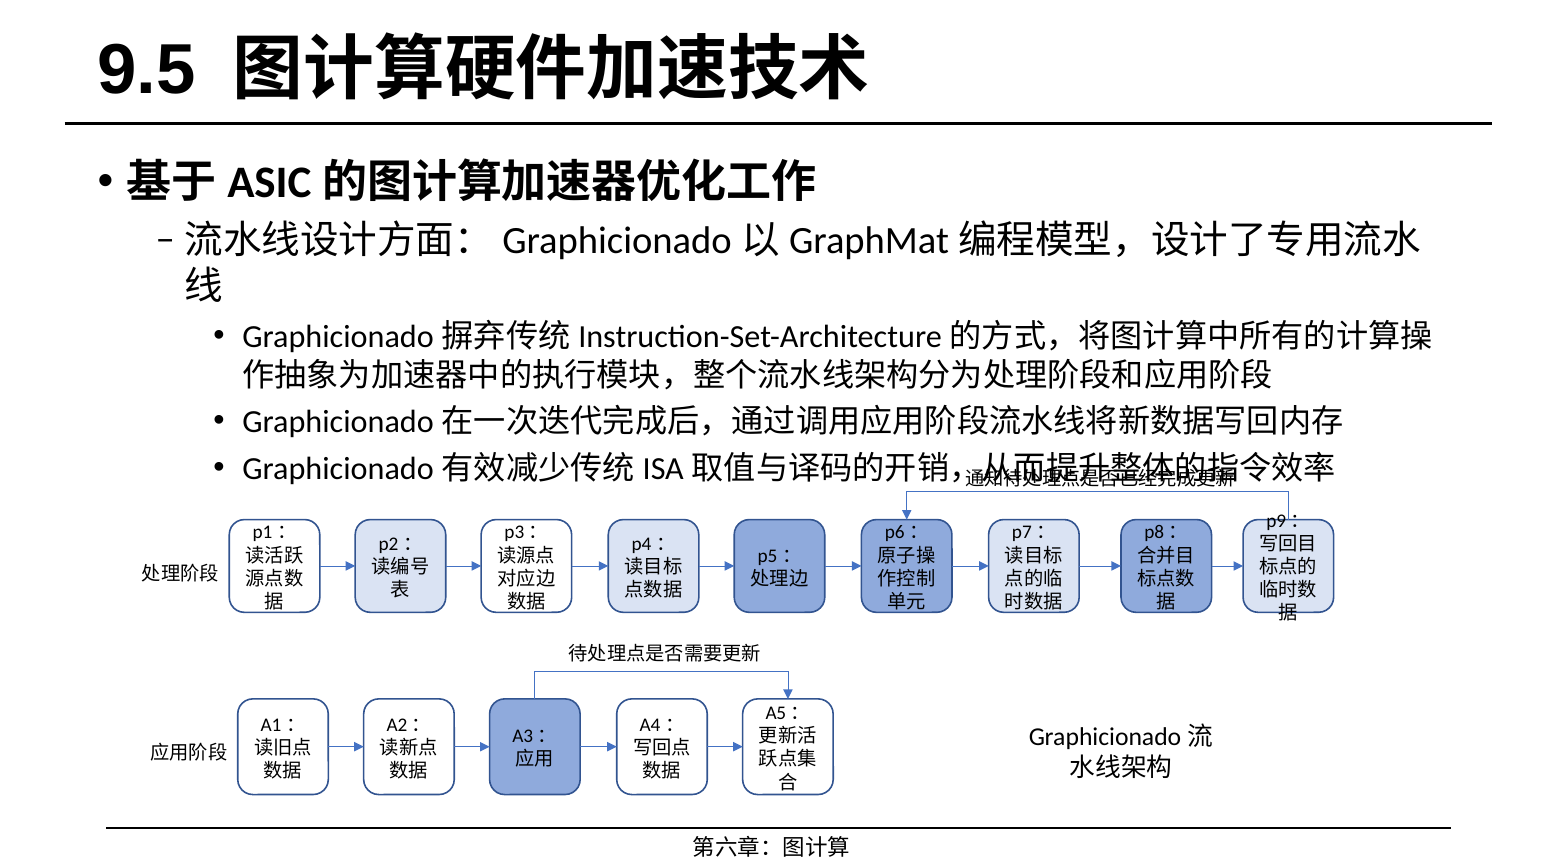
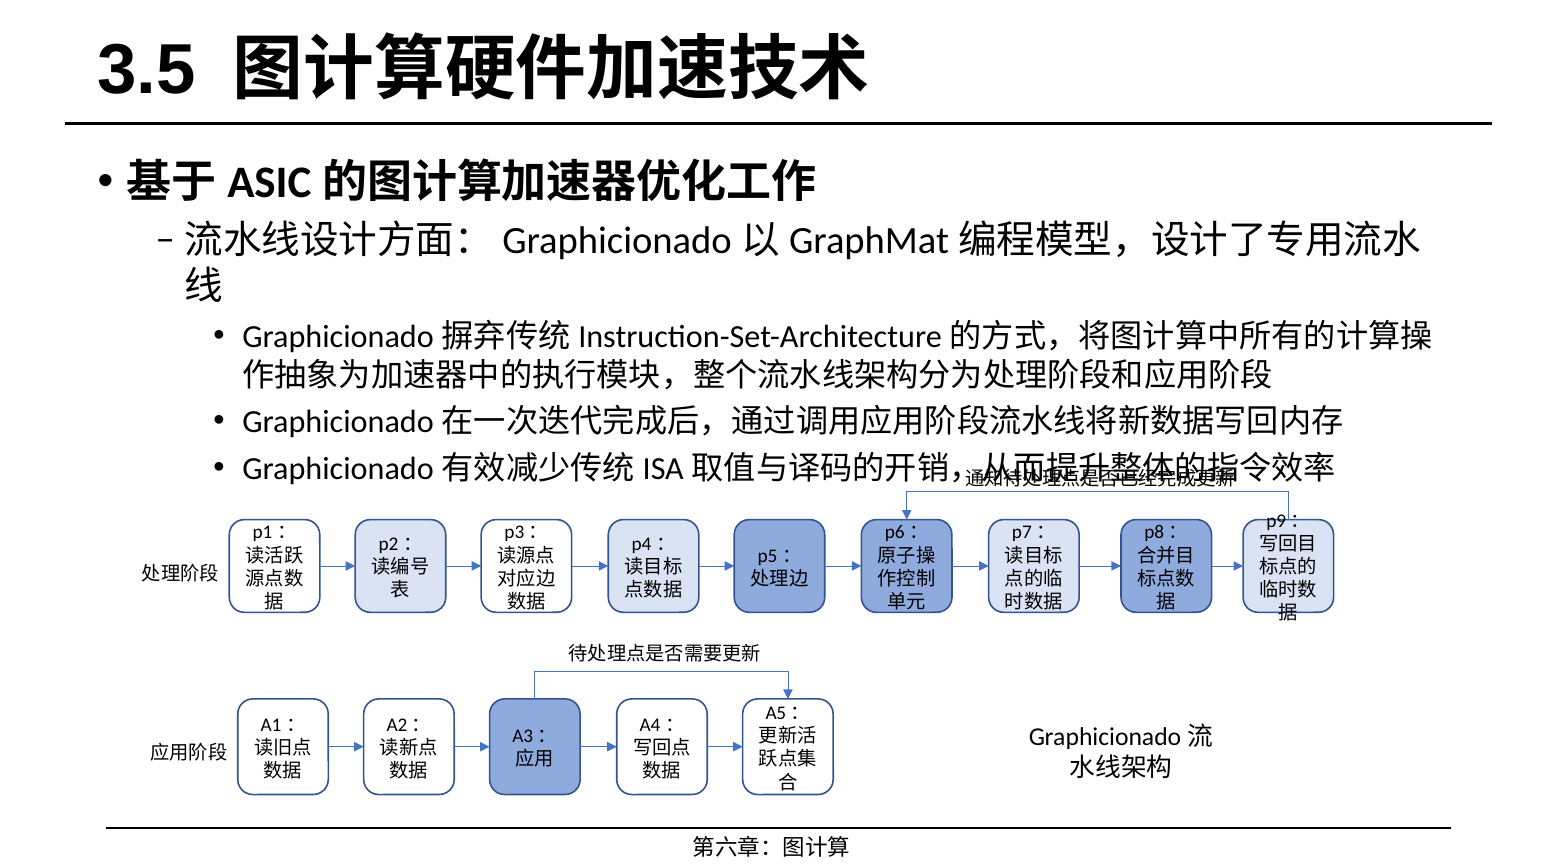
9.5: 9.5 -> 3.5
